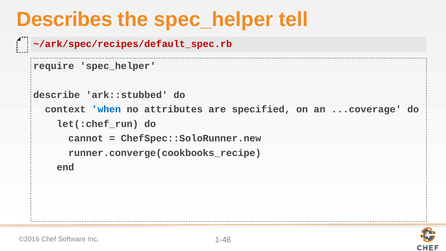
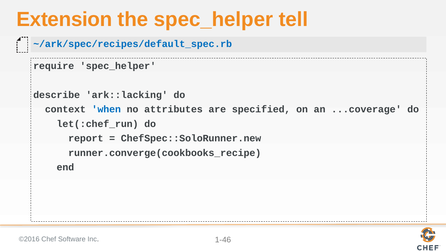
Describes: Describes -> Extension
~/ark/spec/recipes/default_spec.rb colour: red -> blue
ark::stubbed: ark::stubbed -> ark::lacking
cannot: cannot -> report
